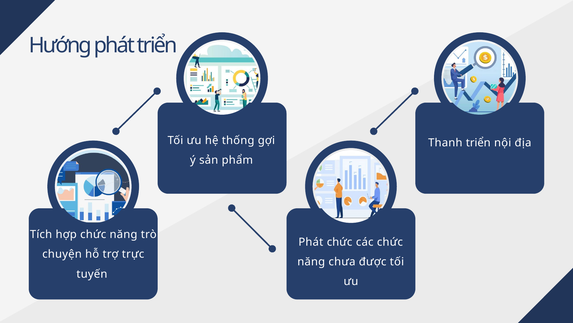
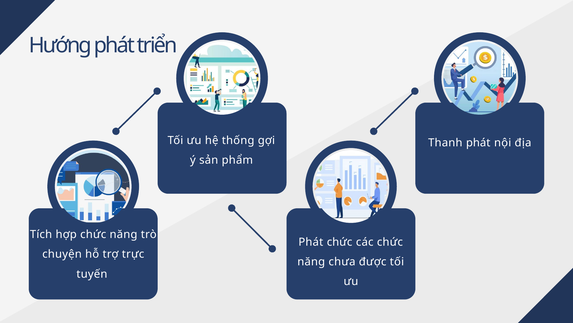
Thanh triển: triển -> phát
